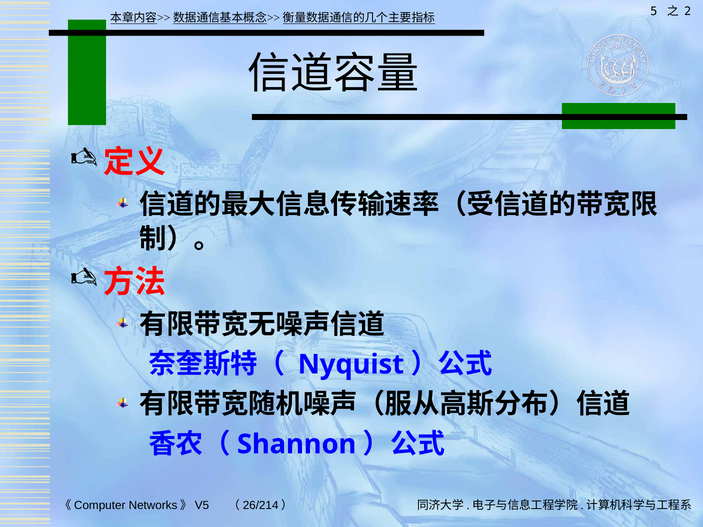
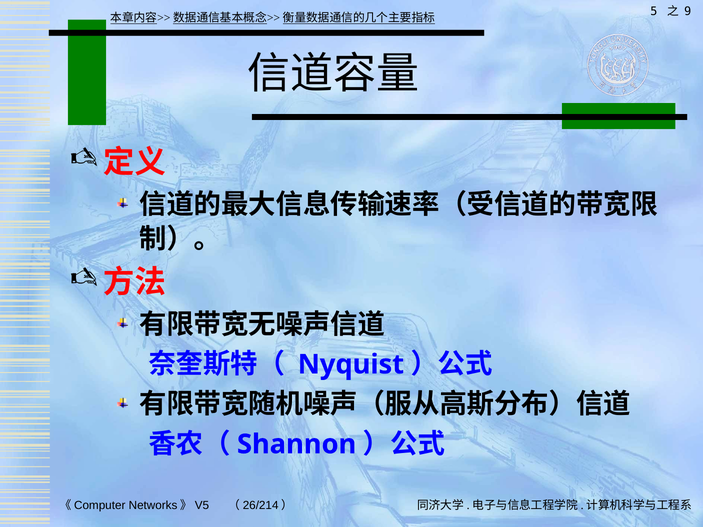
2: 2 -> 9
